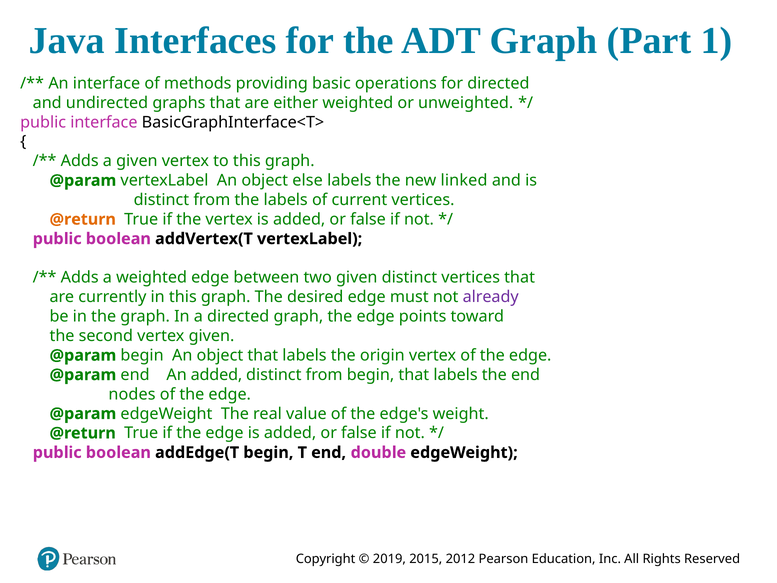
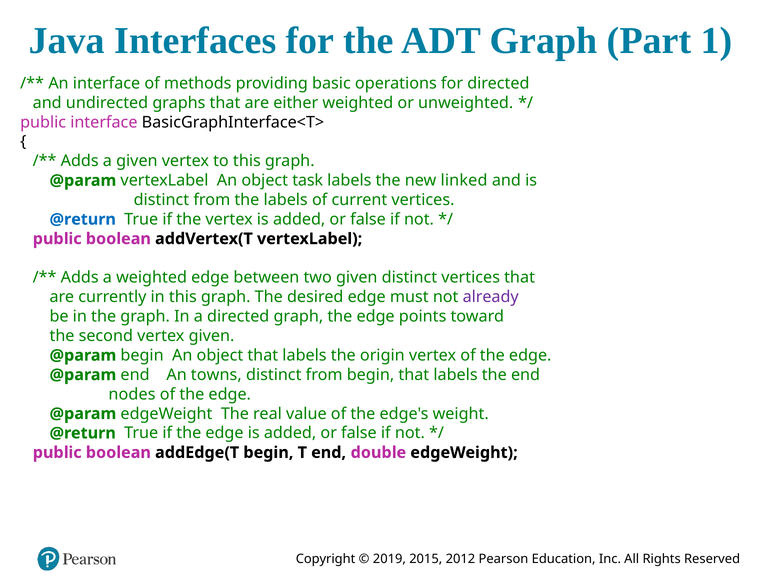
else: else -> task
@return at (83, 219) colour: orange -> blue
An added: added -> towns
